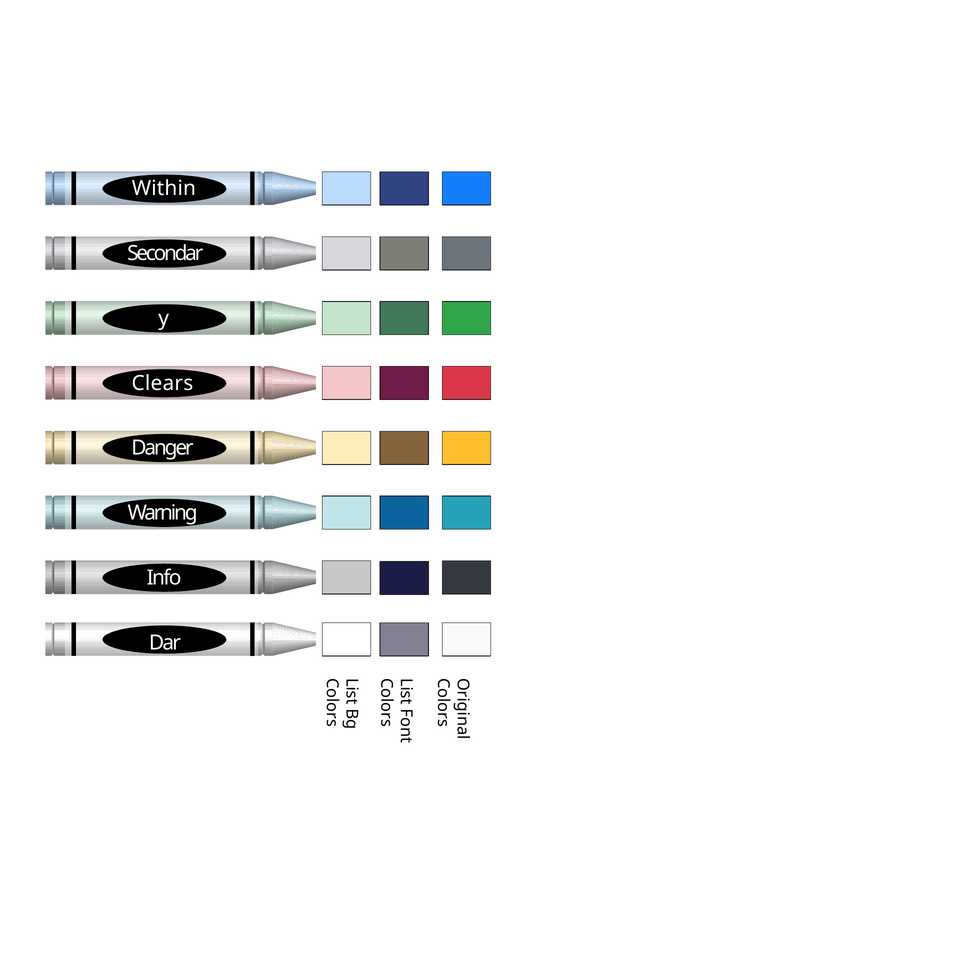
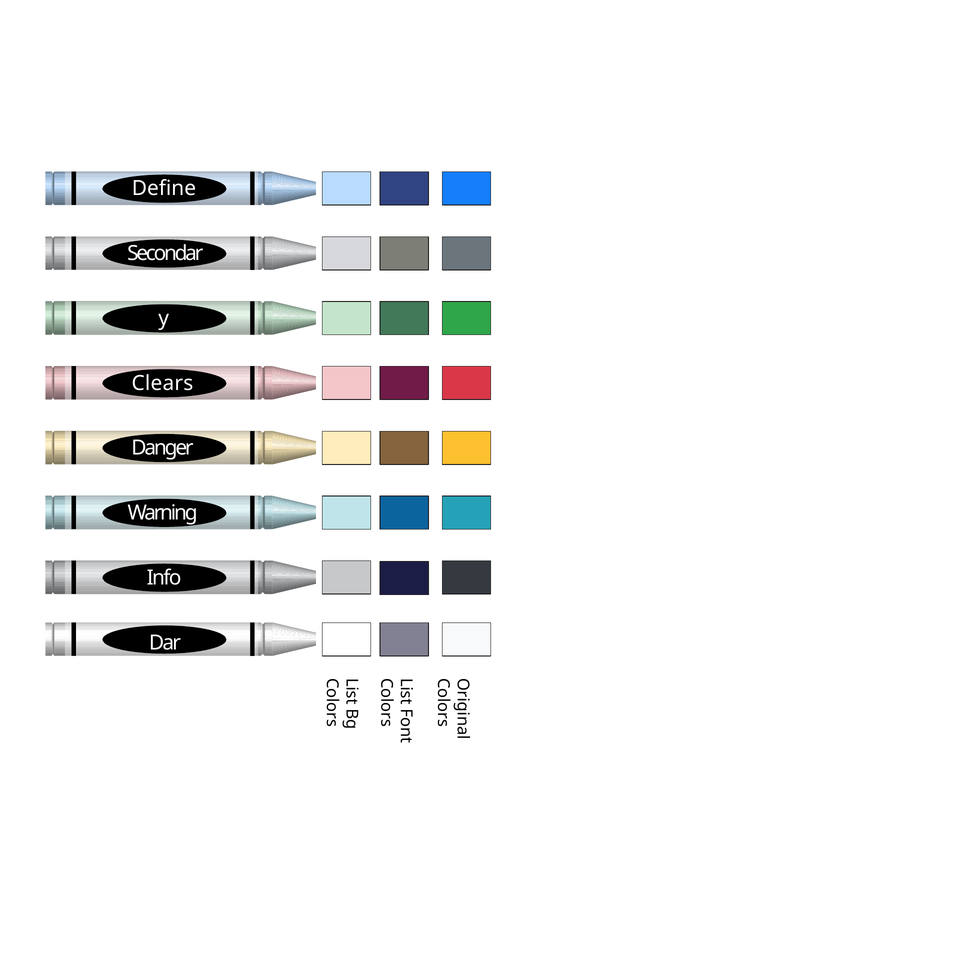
Within: Within -> Define
